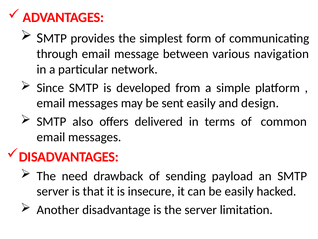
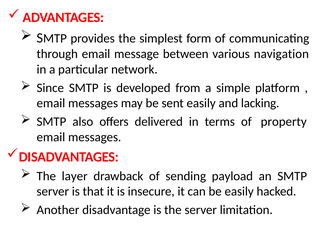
design: design -> lacking
common: common -> property
need: need -> layer
